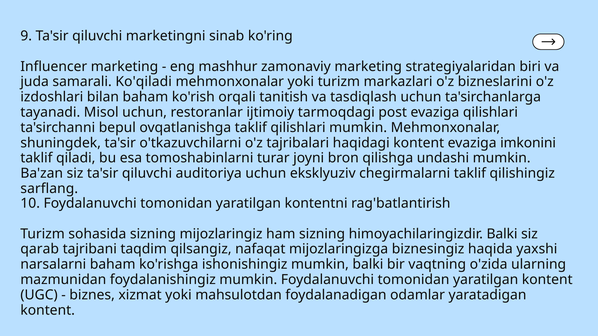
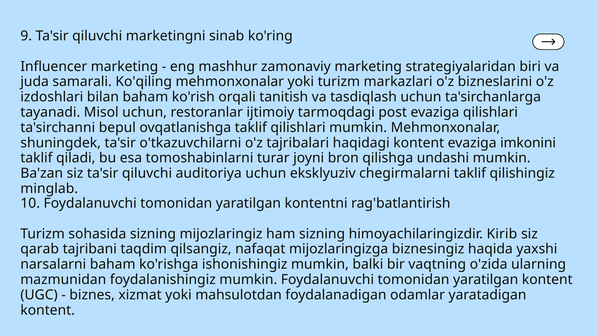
Ko'qiladi: Ko'qiladi -> Ko'qiling
sarflang: sarflang -> minglab
himoyachilaringizdir Balki: Balki -> Kirib
